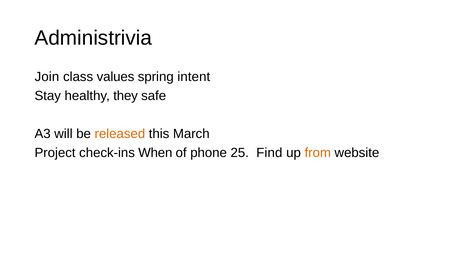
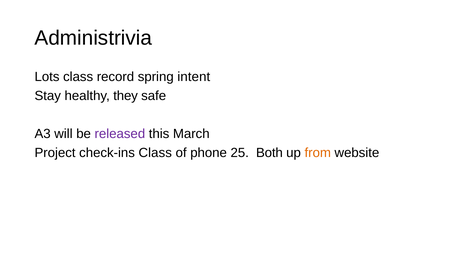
Join: Join -> Lots
values: values -> record
released colour: orange -> purple
check-ins When: When -> Class
Find: Find -> Both
